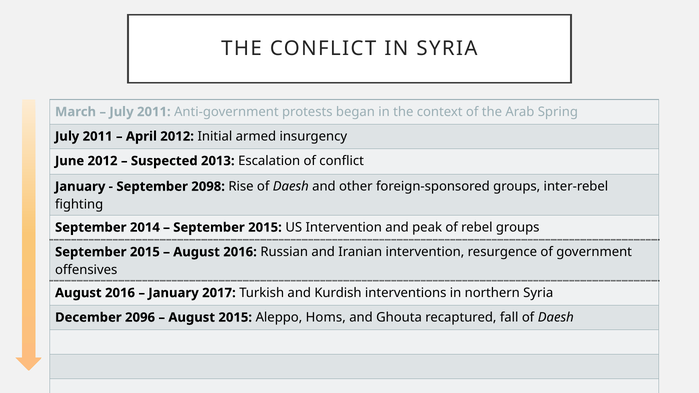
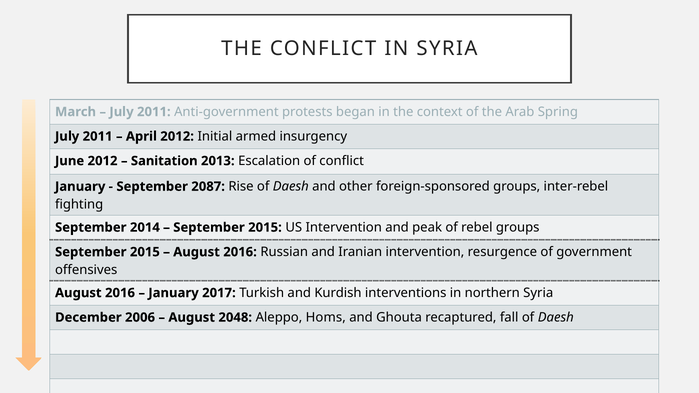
Suspected: Suspected -> Sanitation
2098: 2098 -> 2087
2096: 2096 -> 2006
August 2015: 2015 -> 2048
